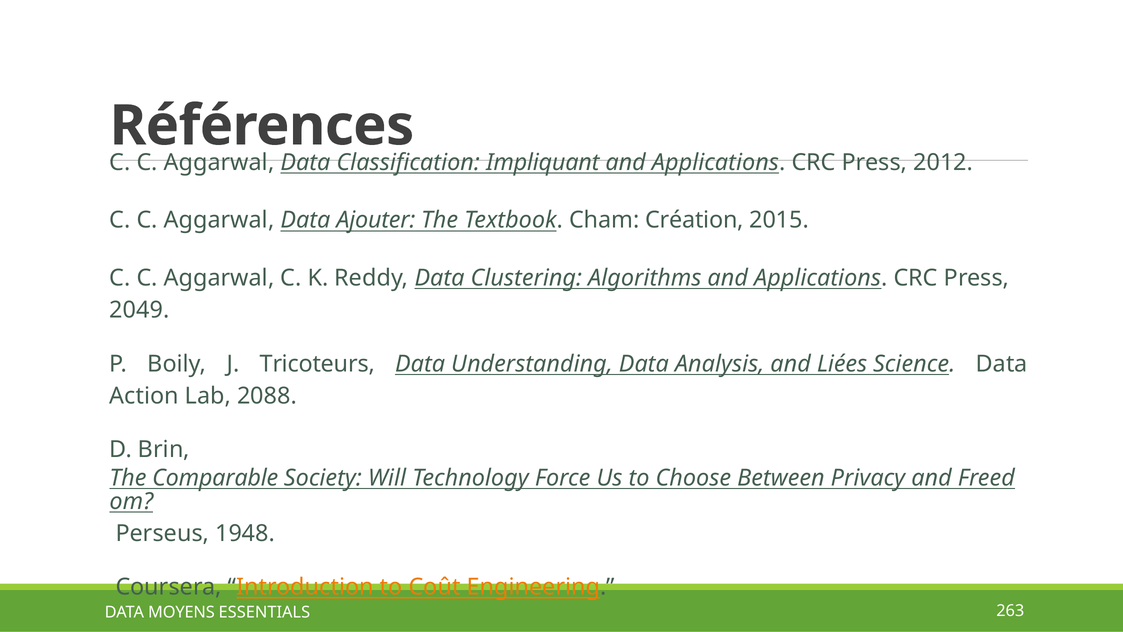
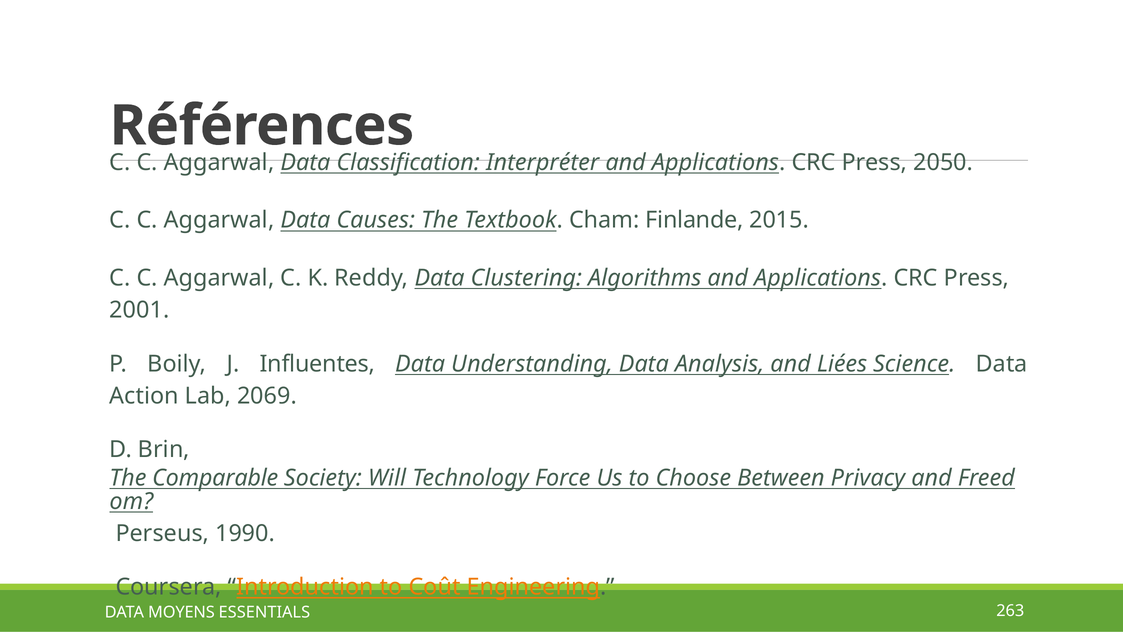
Impliquant: Impliquant -> Interpréter
2012: 2012 -> 2050
Ajouter: Ajouter -> Causes
Création: Création -> Finlande
2049: 2049 -> 2001
Tricoteurs: Tricoteurs -> Influentes
2088: 2088 -> 2069
1948: 1948 -> 1990
